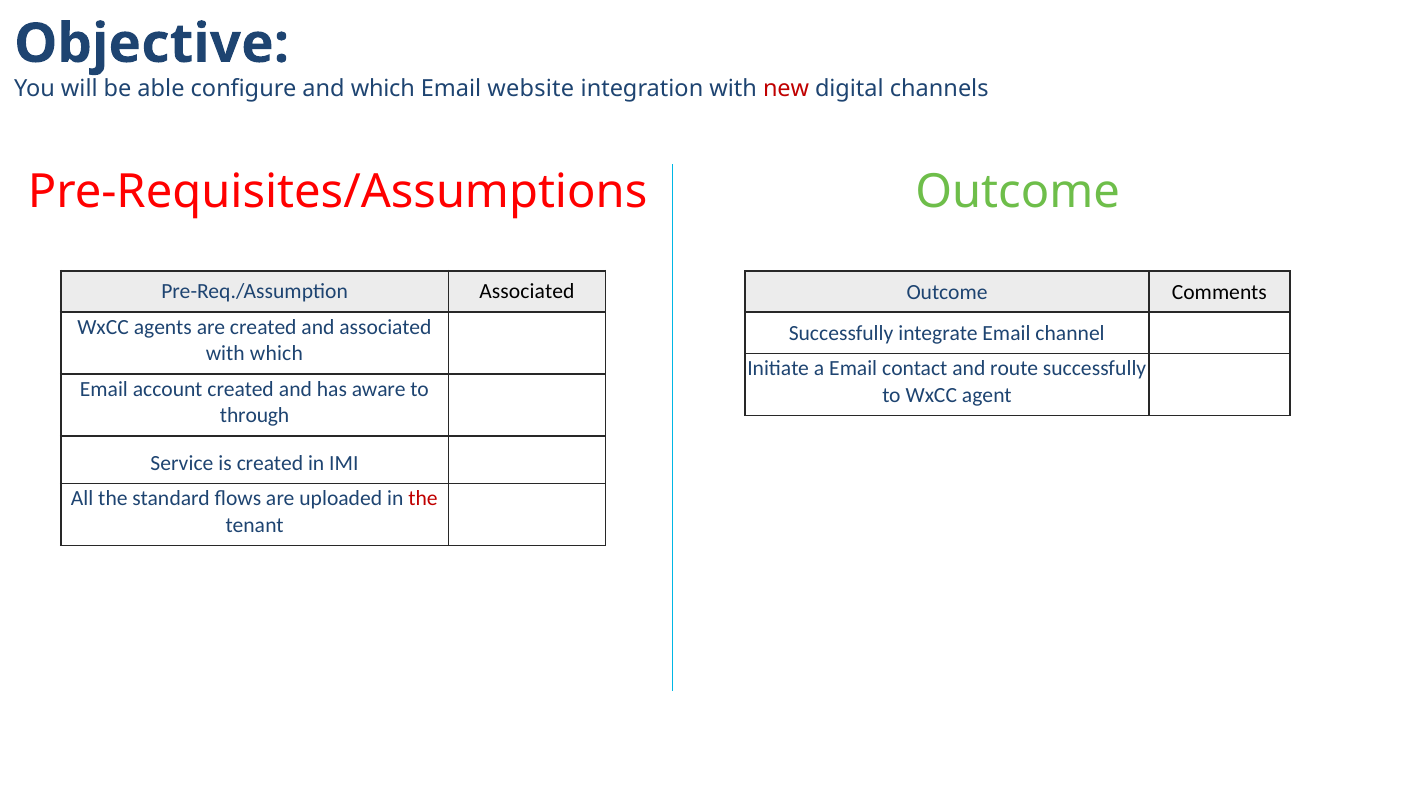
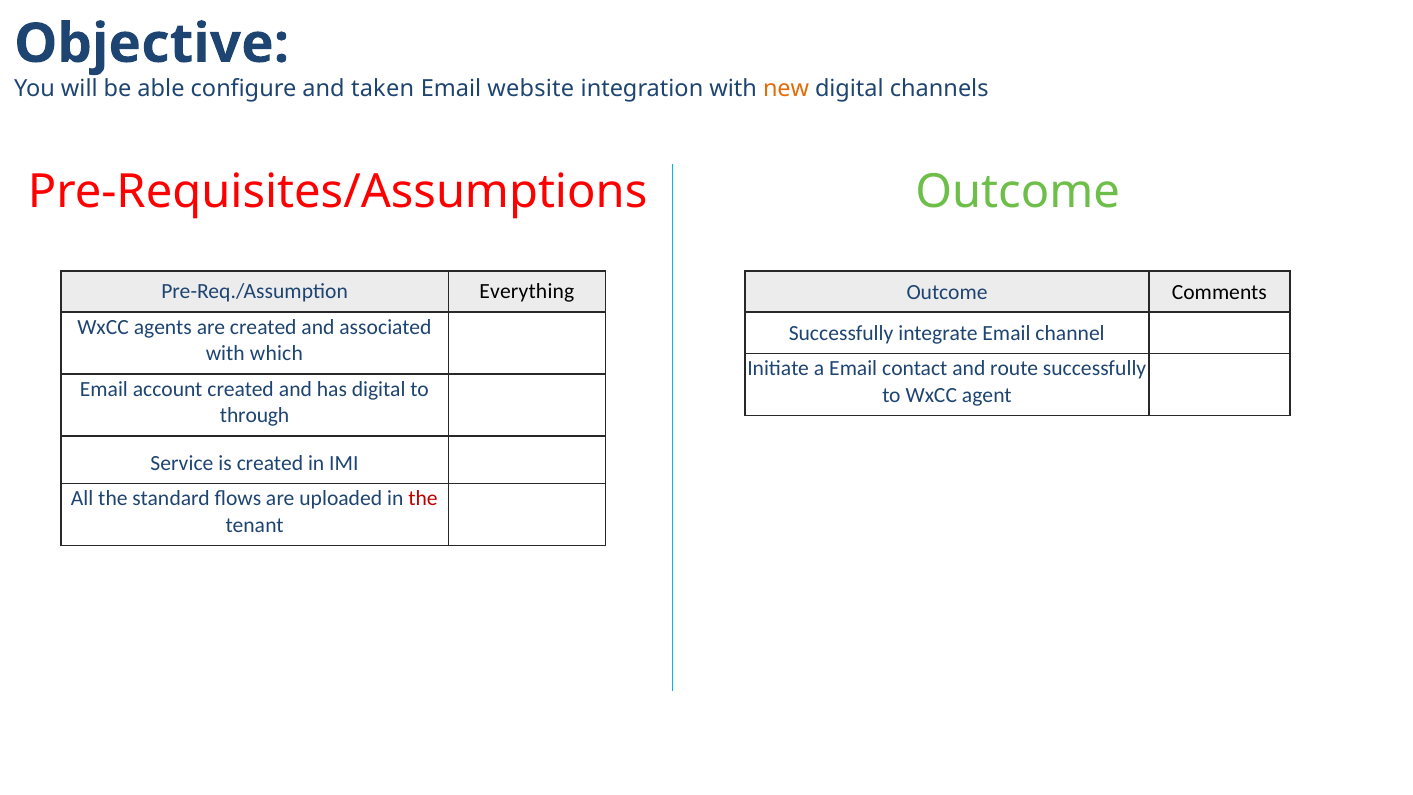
and which: which -> taken
new colour: red -> orange
Pre-Req./Assumption Associated: Associated -> Everything
has aware: aware -> digital
